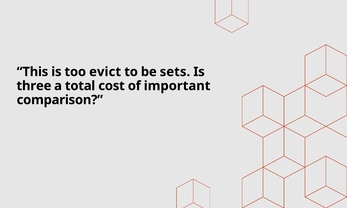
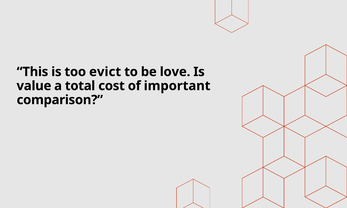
sets: sets -> love
three: three -> value
